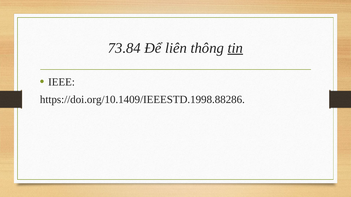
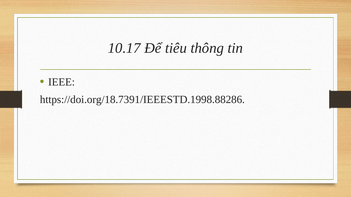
73.84: 73.84 -> 10.17
liên: liên -> tiêu
tin underline: present -> none
https://doi.org/10.1409/IEEESTD.1998.88286: https://doi.org/10.1409/IEEESTD.1998.88286 -> https://doi.org/18.7391/IEEESTD.1998.88286
